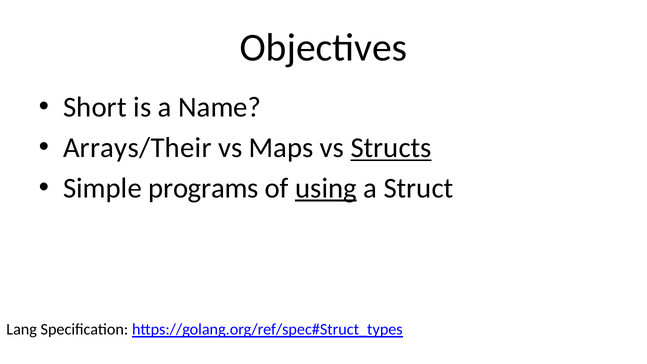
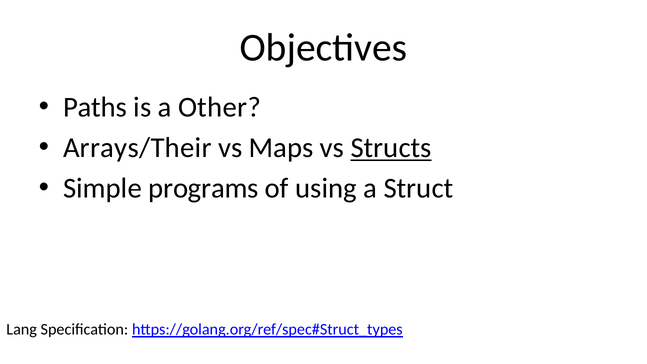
Short: Short -> Paths
Name: Name -> Other
using underline: present -> none
